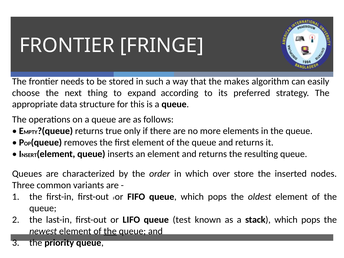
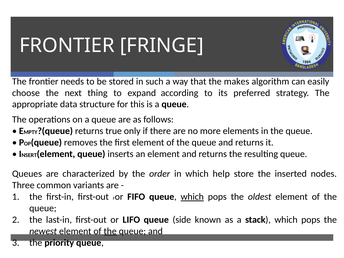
over: over -> help
which at (192, 197) underline: none -> present
test: test -> side
